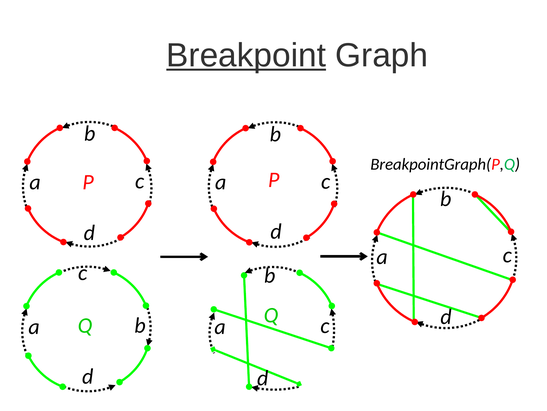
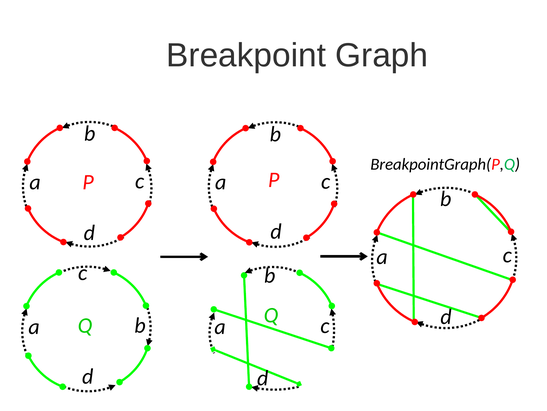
Breakpoint underline: present -> none
